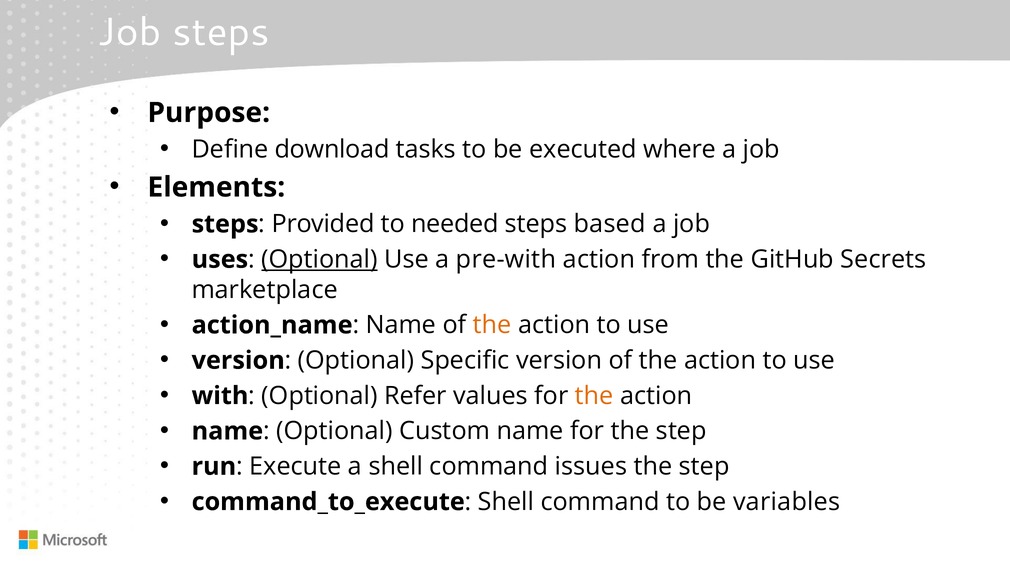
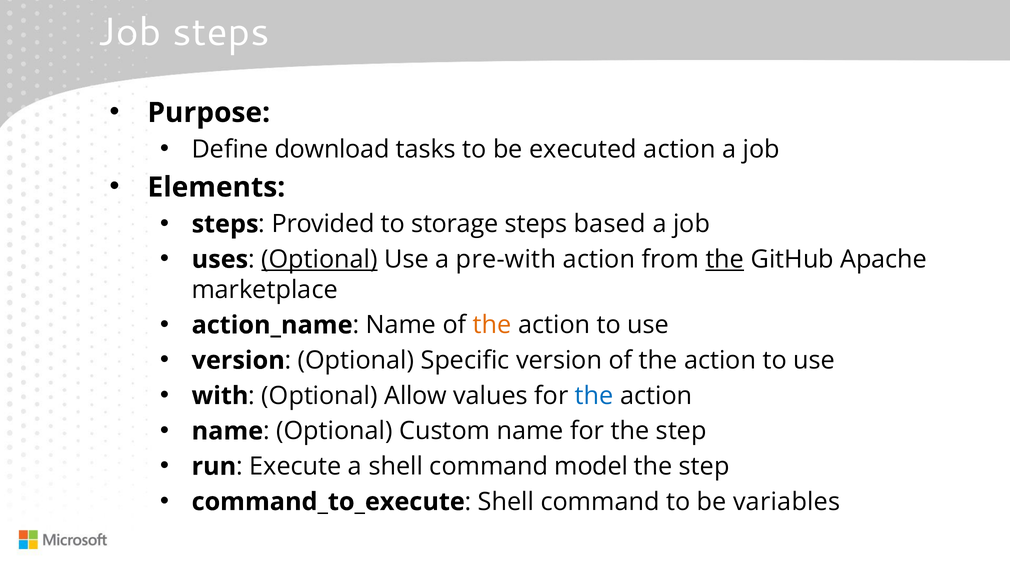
executed where: where -> action
needed: needed -> storage
the at (725, 260) underline: none -> present
Secrets: Secrets -> Apache
Refer: Refer -> Allow
the at (594, 396) colour: orange -> blue
issues: issues -> model
